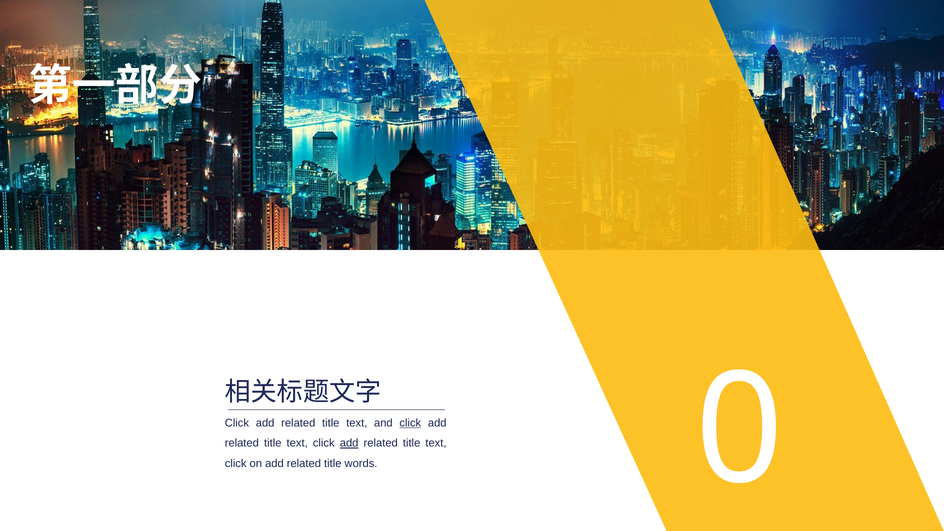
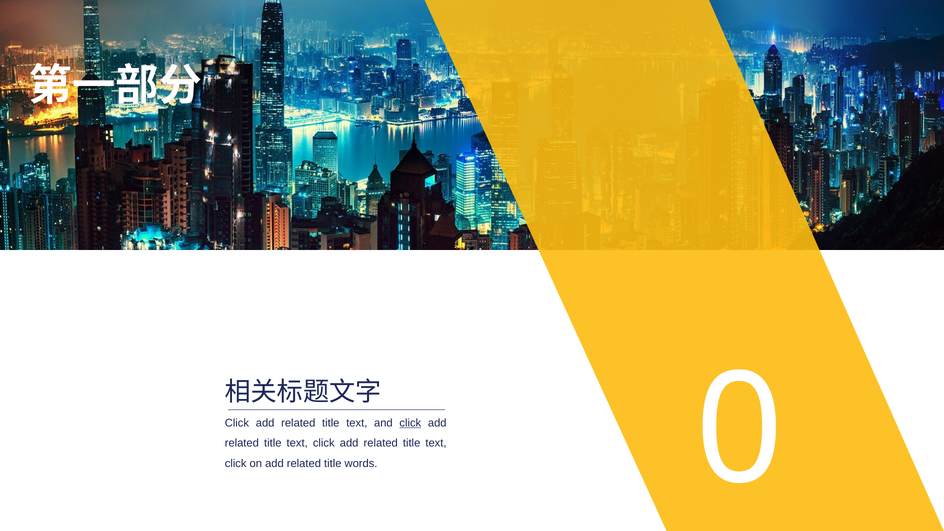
add at (349, 443) underline: present -> none
